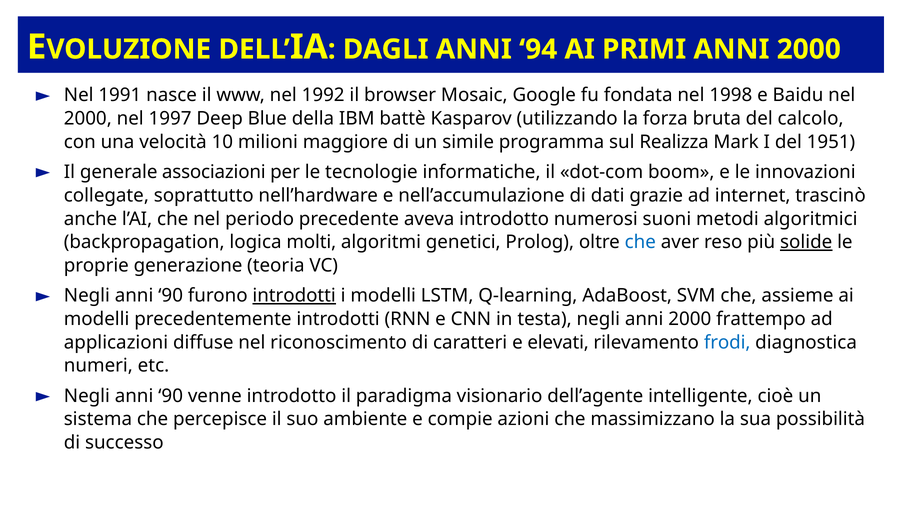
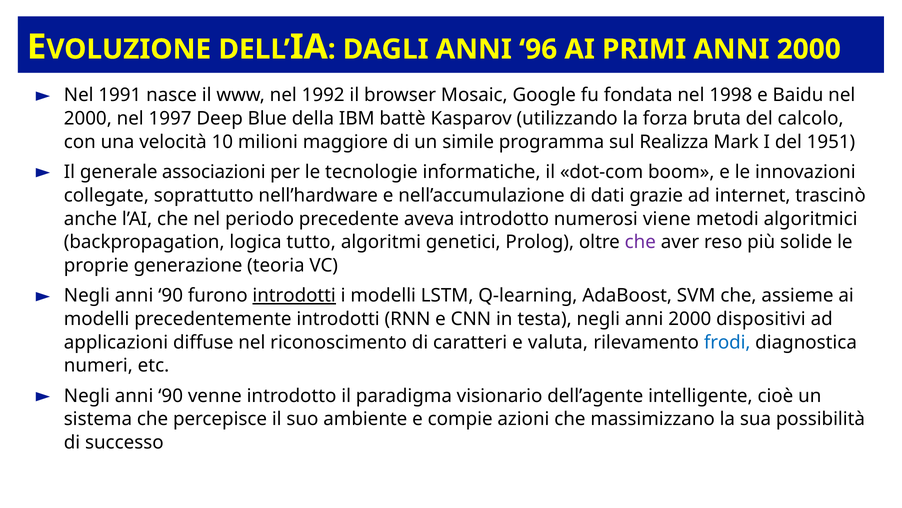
94: 94 -> 96
suoni: suoni -> viene
molti: molti -> tutto
che at (640, 242) colour: blue -> purple
solide underline: present -> none
frattempo: frattempo -> dispositivi
elevati: elevati -> valuta
